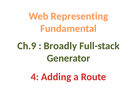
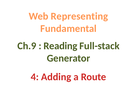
Broadly: Broadly -> Reading
